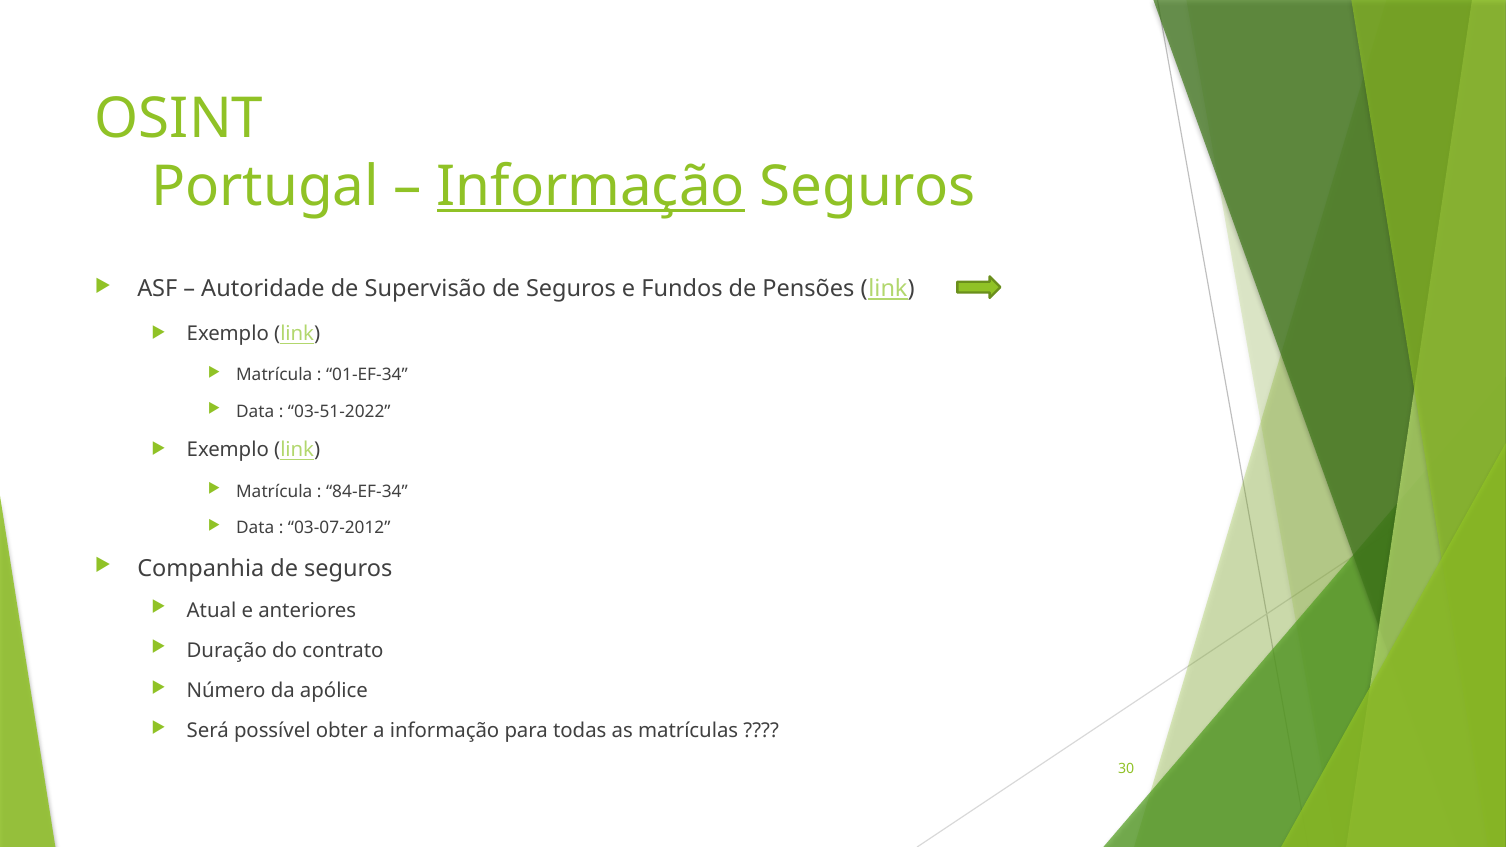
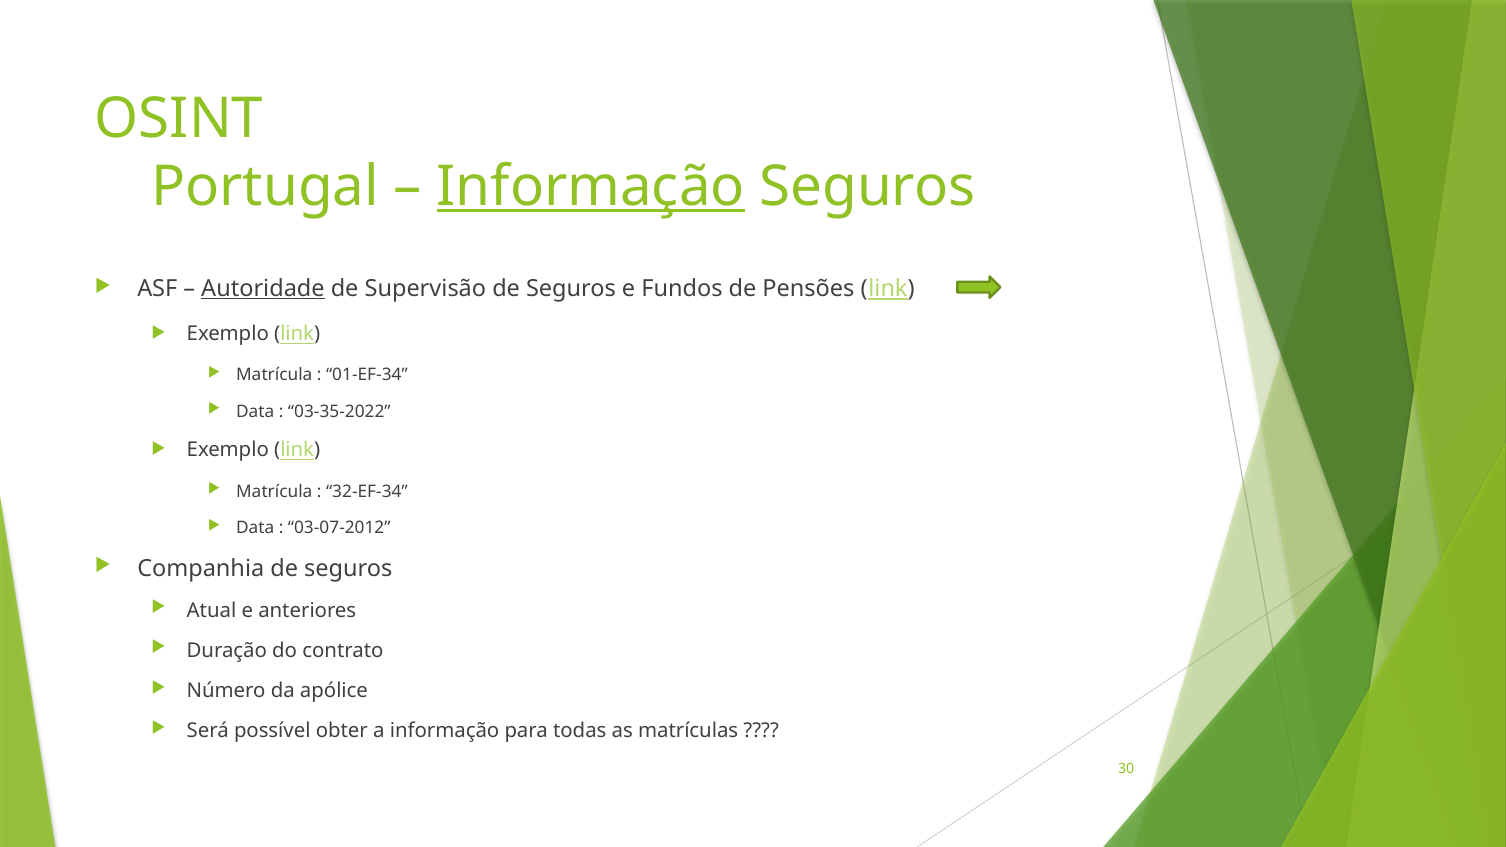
Autoridade underline: none -> present
03-51-2022: 03-51-2022 -> 03-35-2022
84-EF-34: 84-EF-34 -> 32-EF-34
